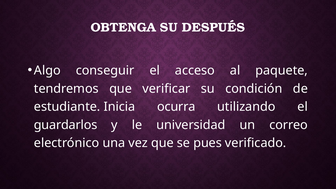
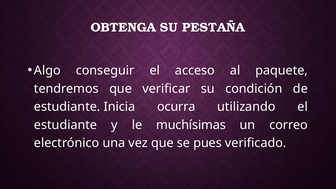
DESPUÉS: DESPUÉS -> PESTAÑA
guardarlos at (66, 125): guardarlos -> estudiante
universidad: universidad -> muchísimas
